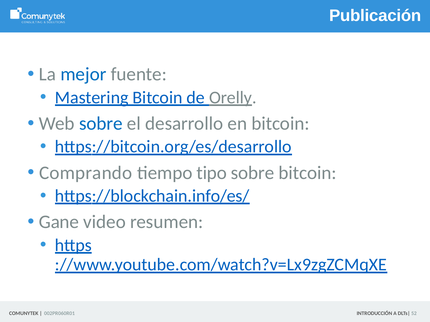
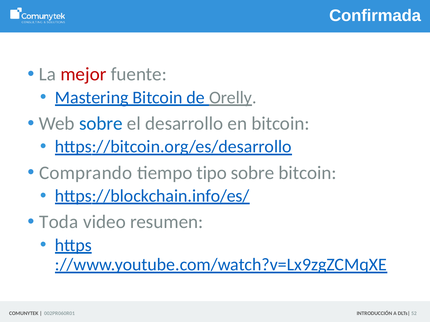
Publicación: Publicación -> Confirmada
mejor colour: blue -> red
Gane: Gane -> Toda
